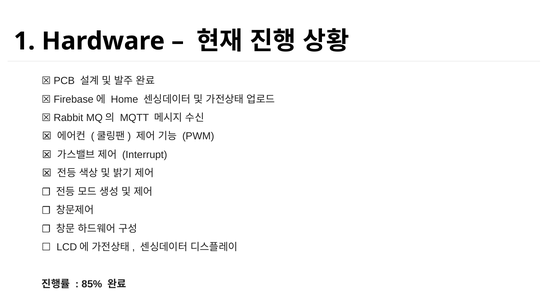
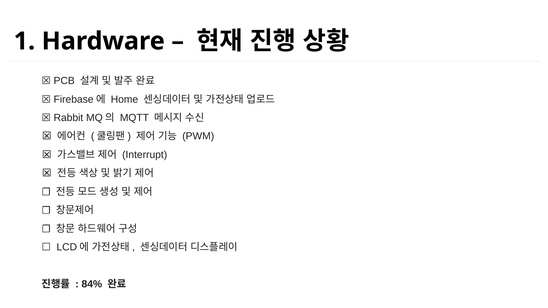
85%: 85% -> 84%
